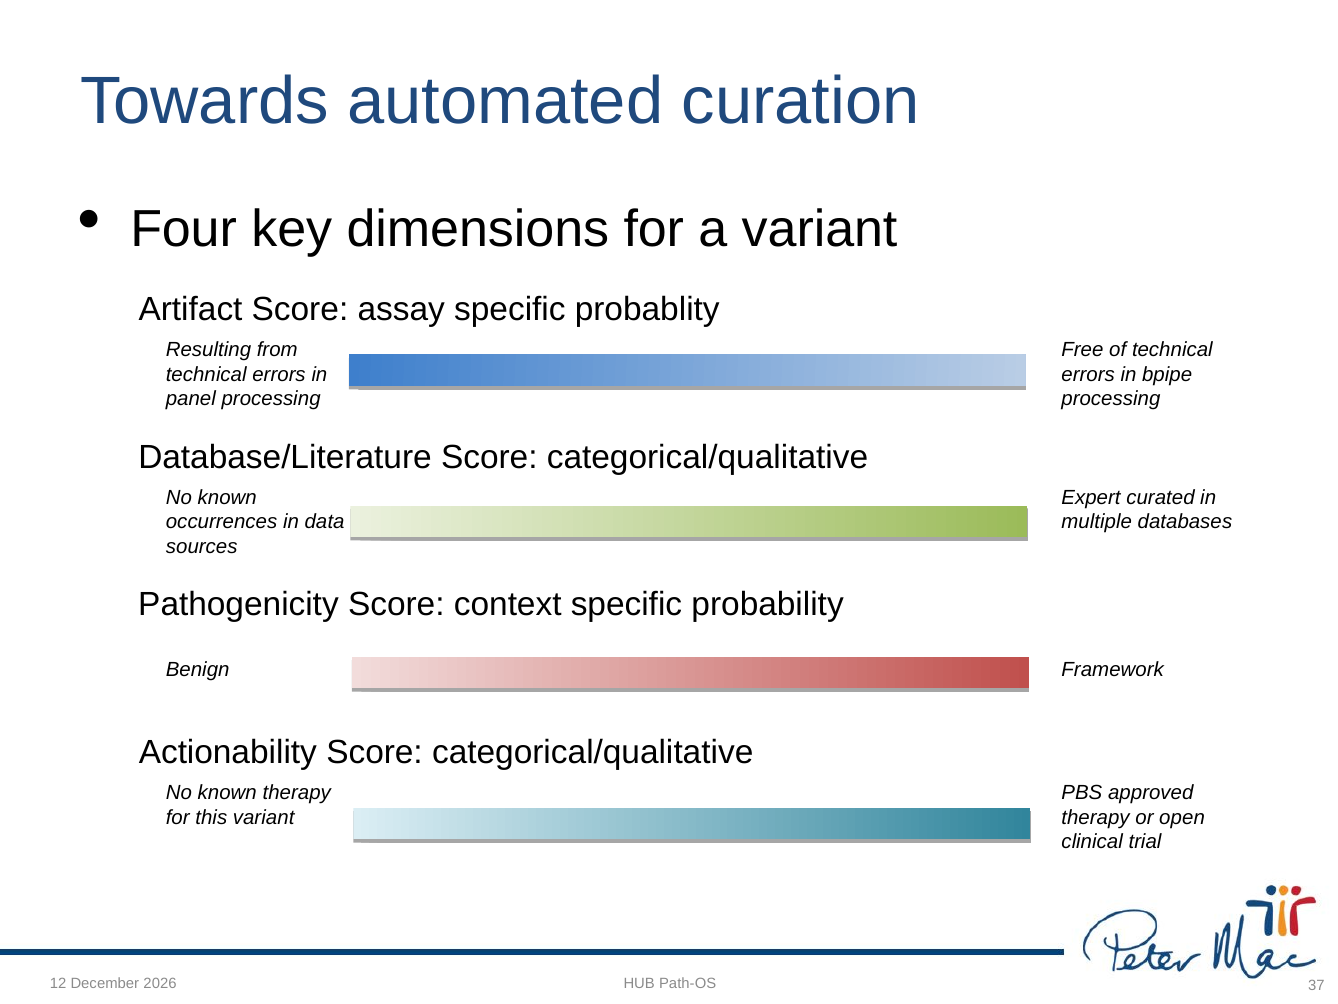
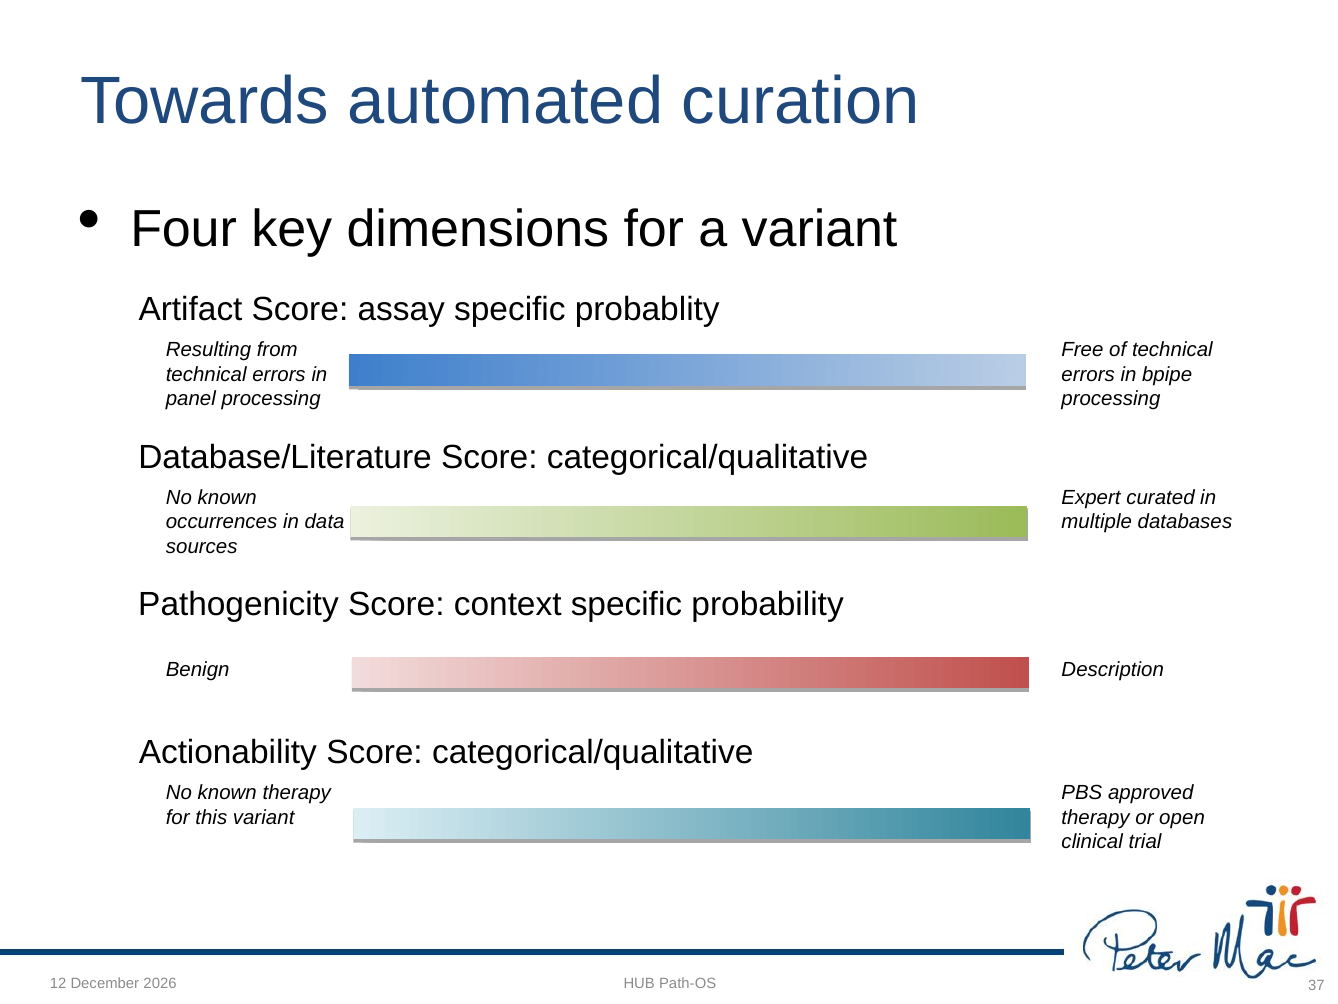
Framework: Framework -> Description
